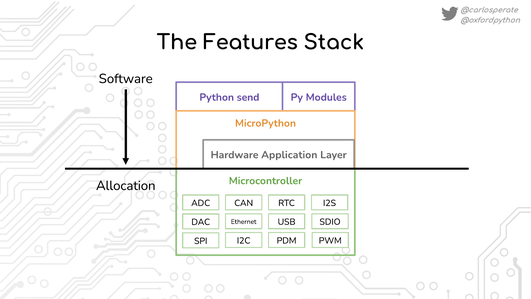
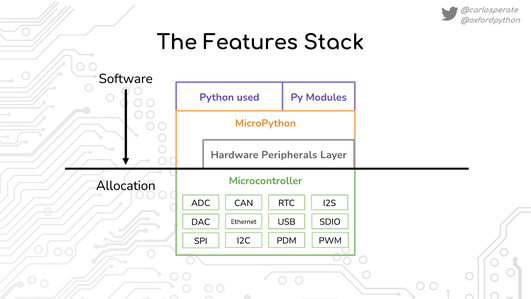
send: send -> used
Application: Application -> Peripherals
